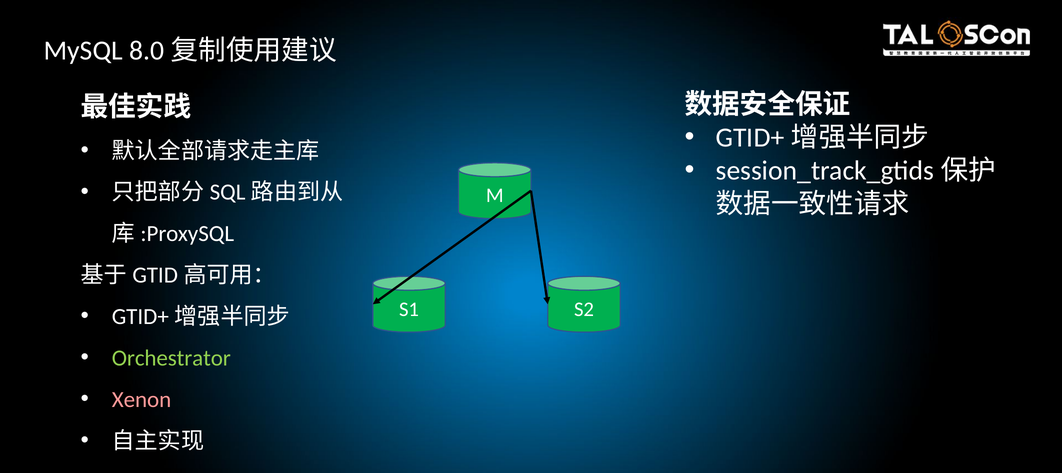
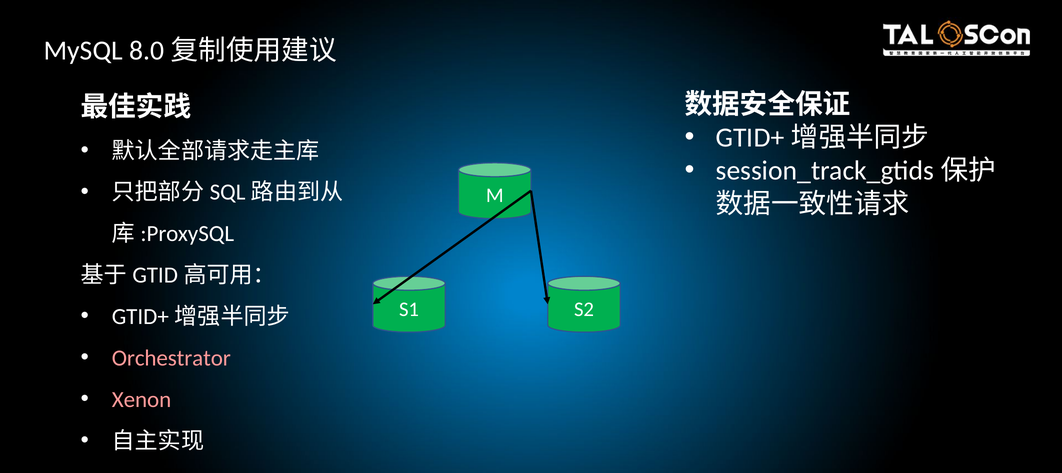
Orchestrator colour: light green -> pink
